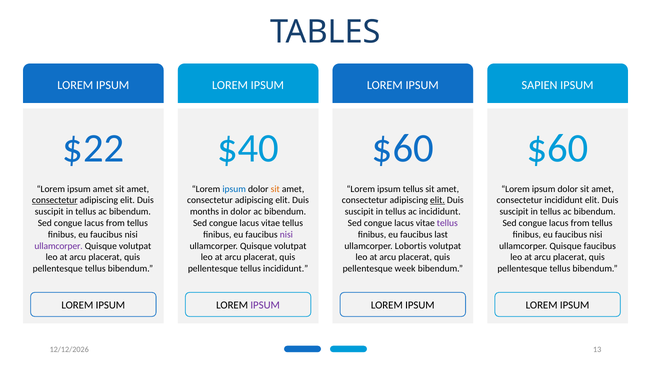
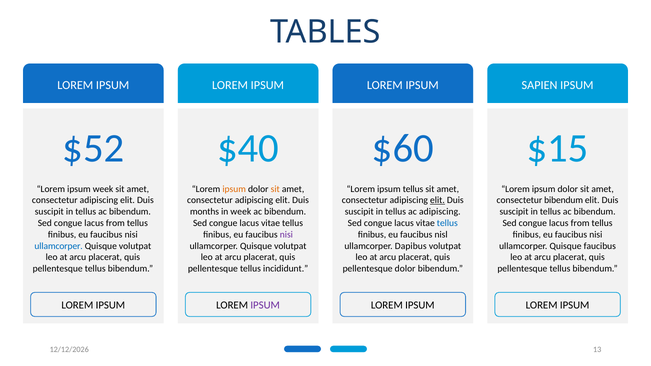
$22: $22 -> $52
$60 $60: $60 -> $15
ipsum amet: amet -> week
ipsum at (234, 189) colour: blue -> orange
consectetur at (55, 200) underline: present -> none
consectetur incididunt: incididunt -> bibendum
in dolor: dolor -> week
ac incididunt: incididunt -> adipiscing
tellus at (447, 223) colour: purple -> blue
last: last -> nisl
ullamcorper at (59, 246) colour: purple -> blue
Lobortis: Lobortis -> Dapibus
pellentesque week: week -> dolor
